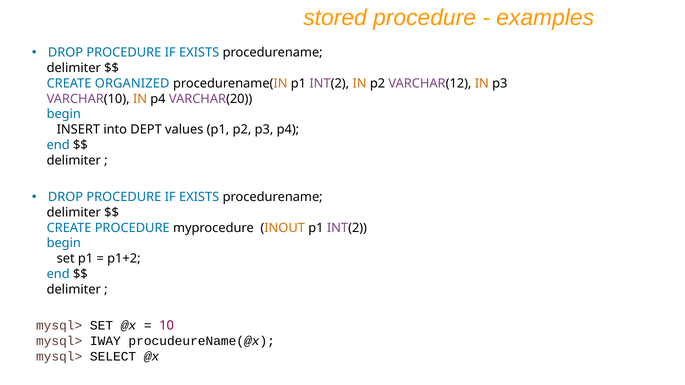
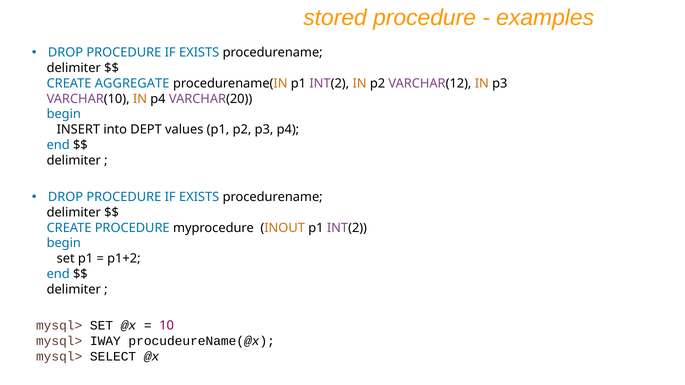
ORGANIZED: ORGANIZED -> AGGREGATE
